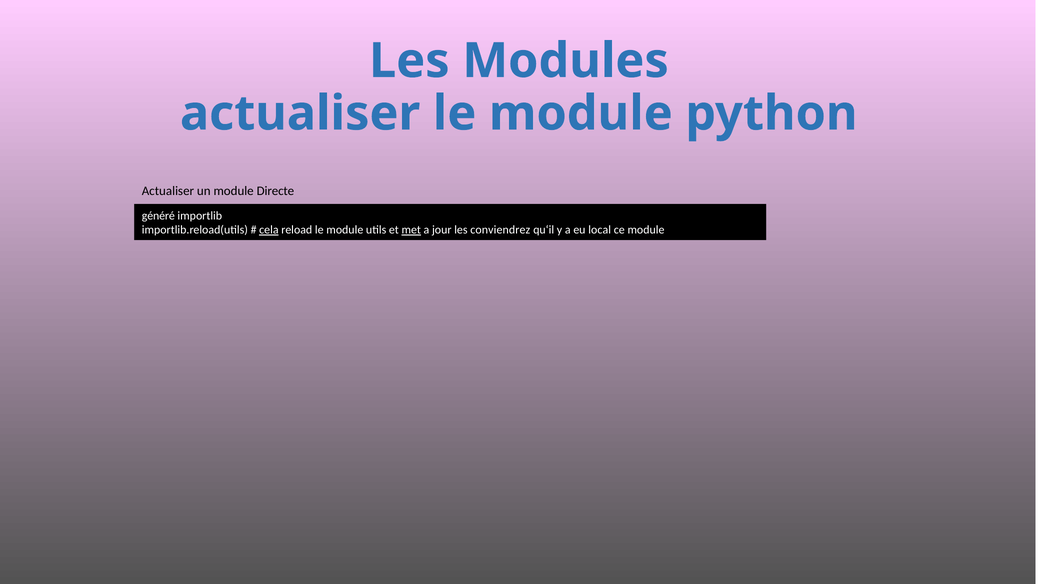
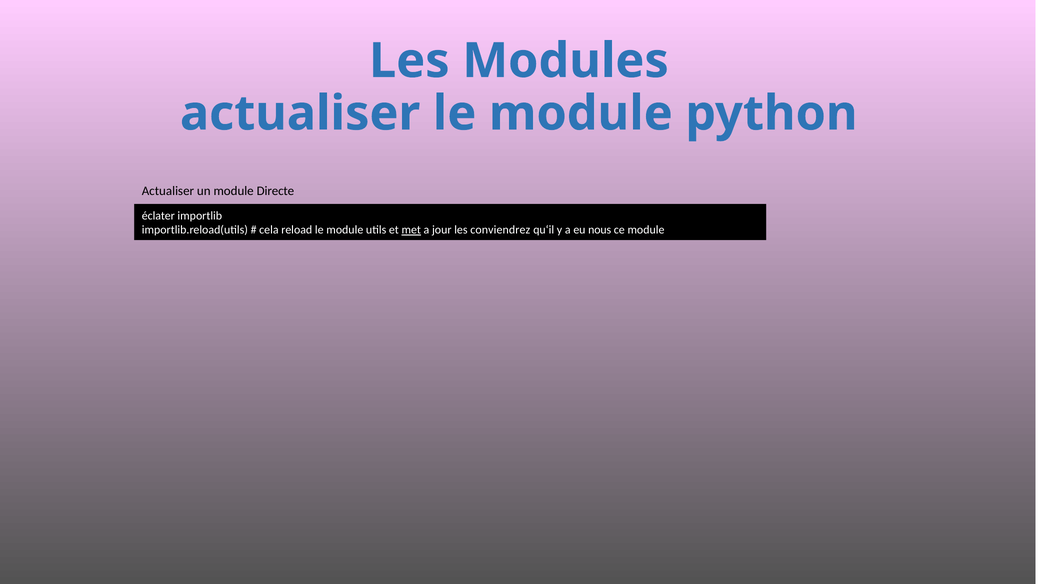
généré: généré -> éclater
cela underline: present -> none
local: local -> nous
